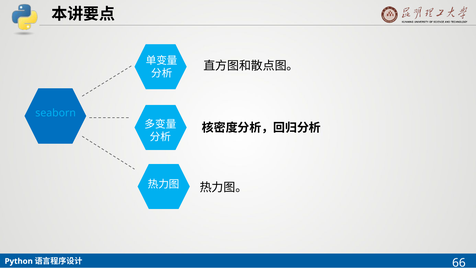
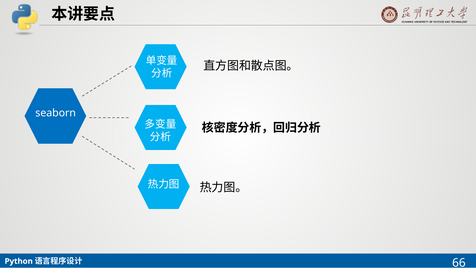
seaborn colour: light blue -> white
